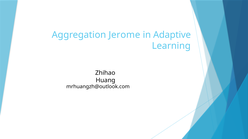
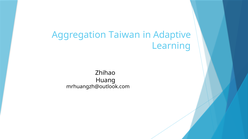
Jerome: Jerome -> Taiwan
